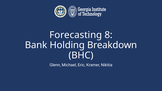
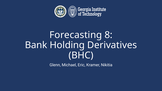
Breakdown: Breakdown -> Derivatives
